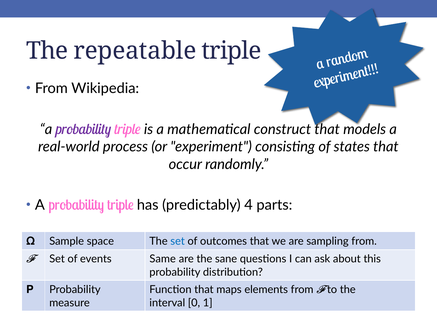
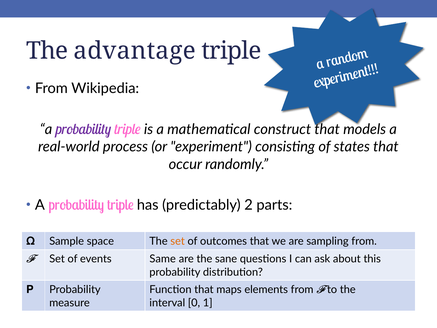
repeatable: repeatable -> advantage
4: 4 -> 2
set at (178, 241) colour: blue -> orange
